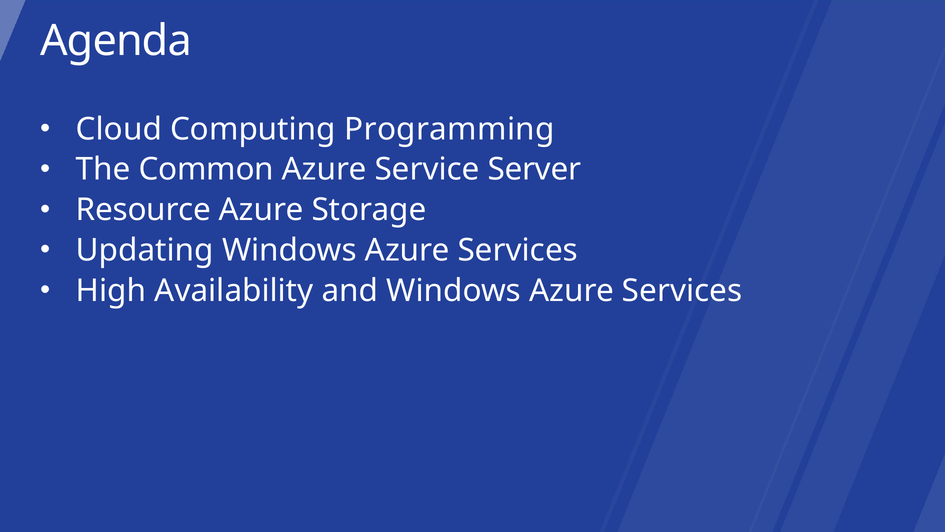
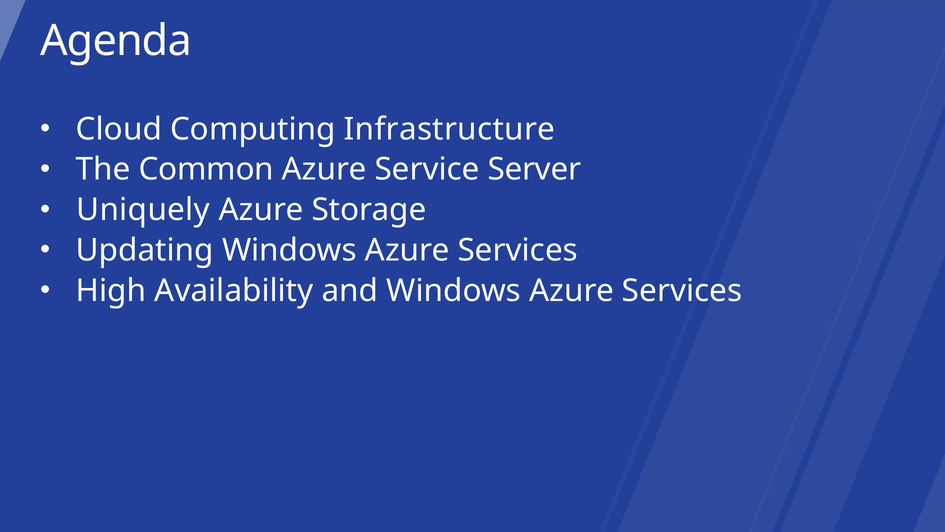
Programming: Programming -> Infrastructure
Resource: Resource -> Uniquely
